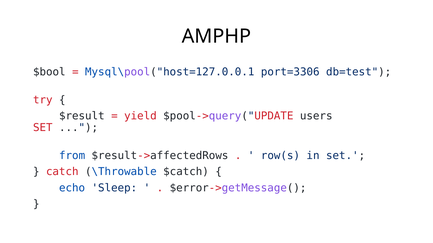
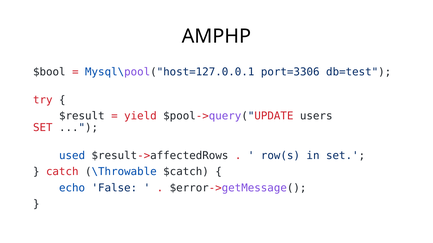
from: from -> used
Sleep: Sleep -> False
